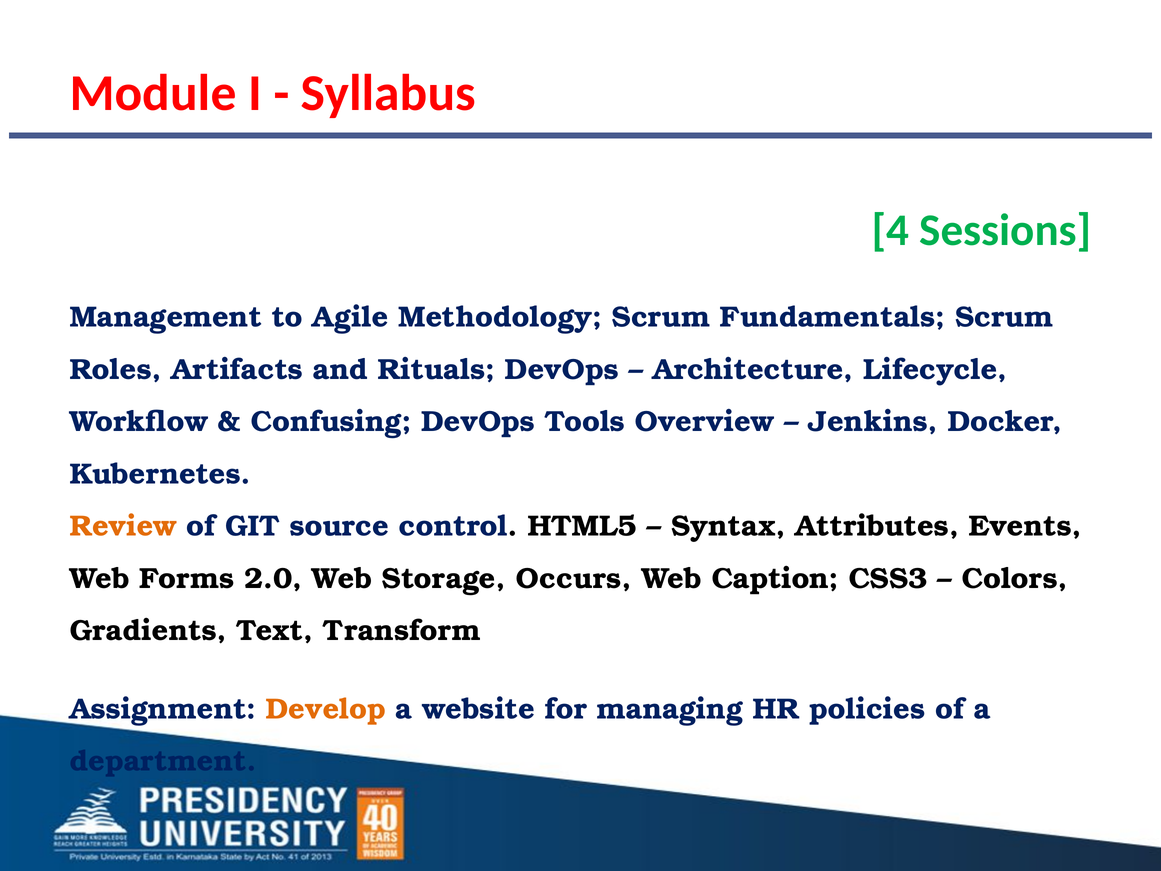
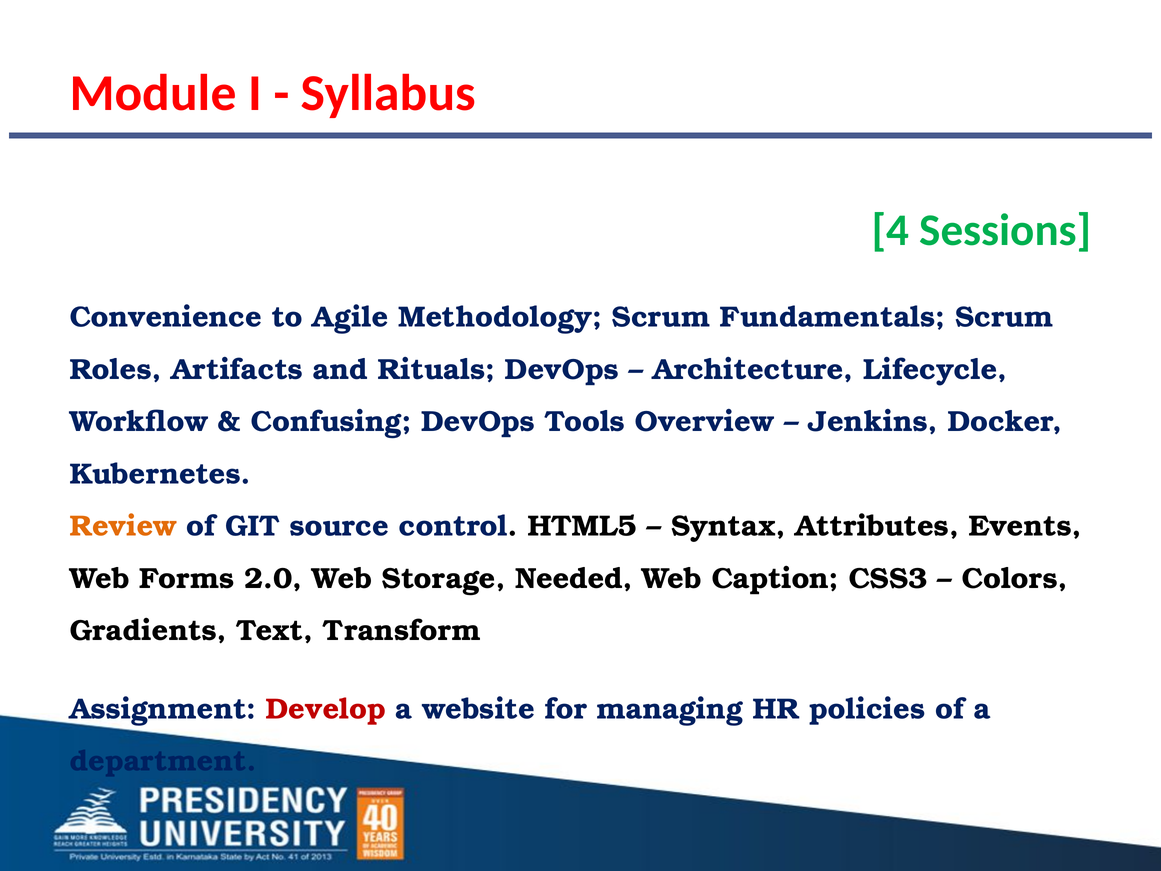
Management: Management -> Convenience
Occurs: Occurs -> Needed
Develop colour: orange -> red
